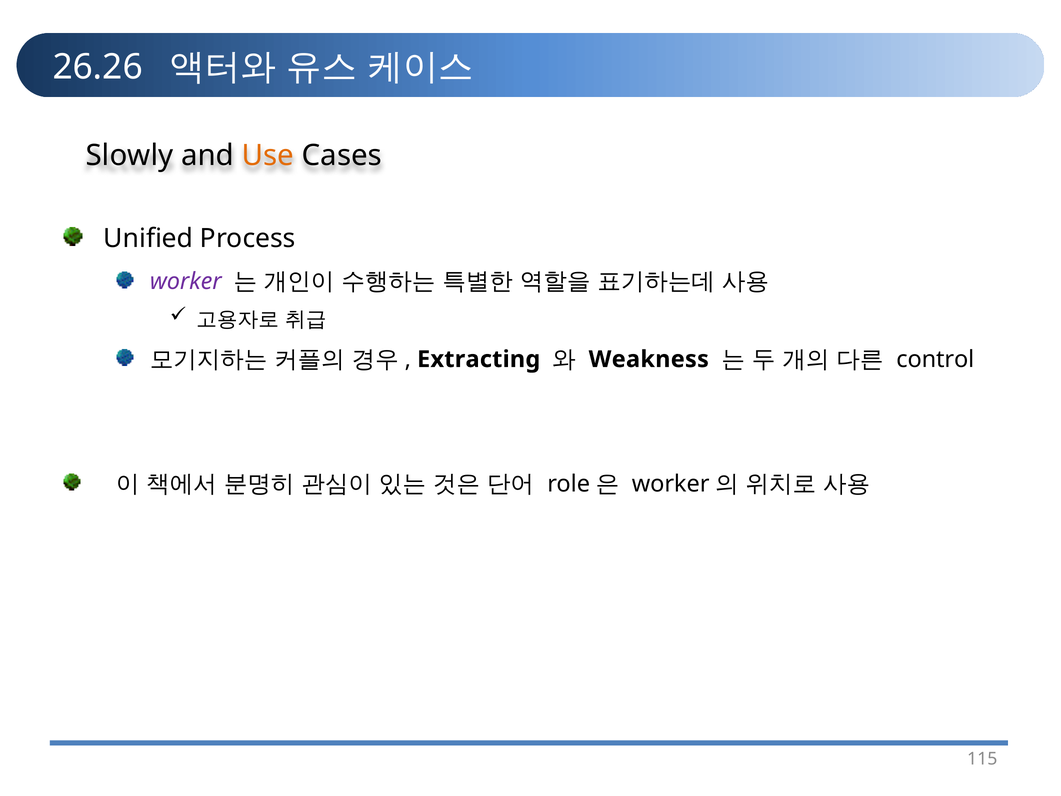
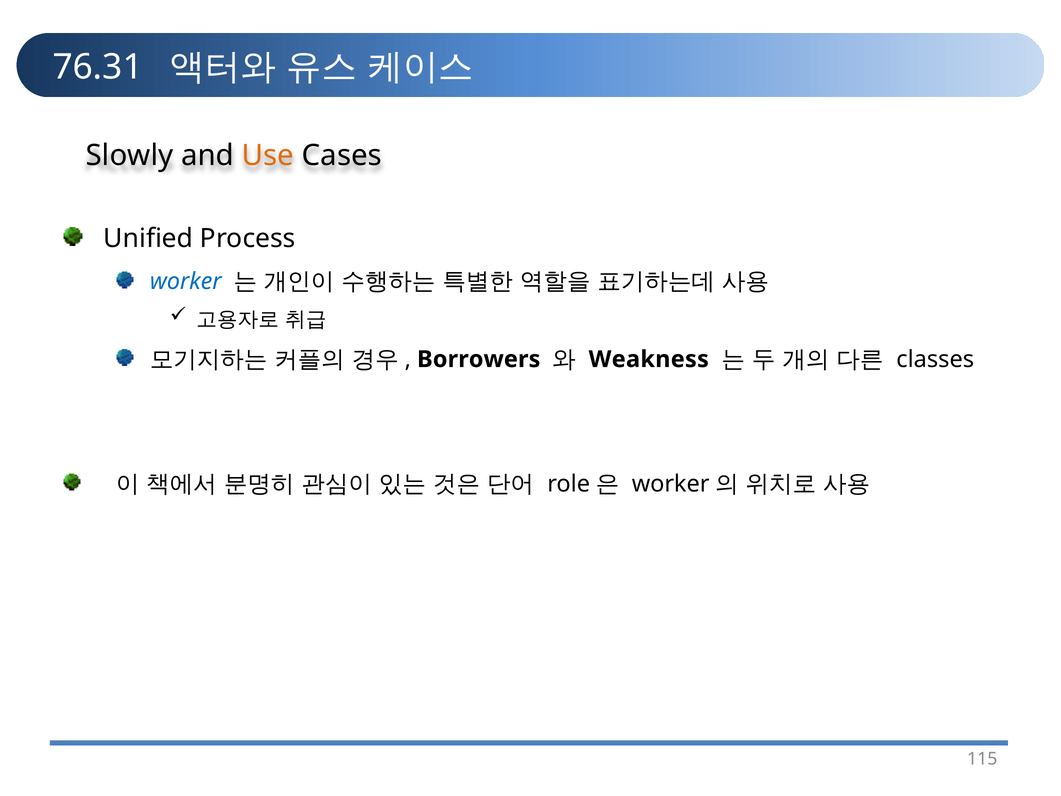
26.26: 26.26 -> 76.31
worker colour: purple -> blue
Extracting: Extracting -> Borrowers
control: control -> classes
